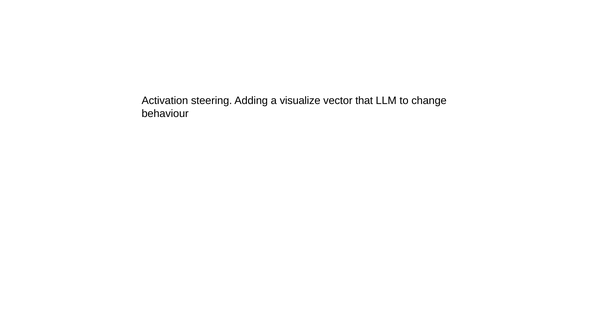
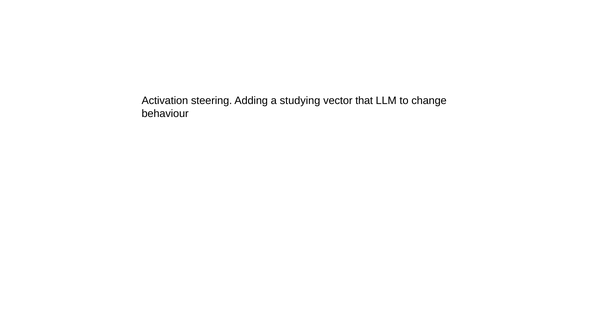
visualize: visualize -> studying
